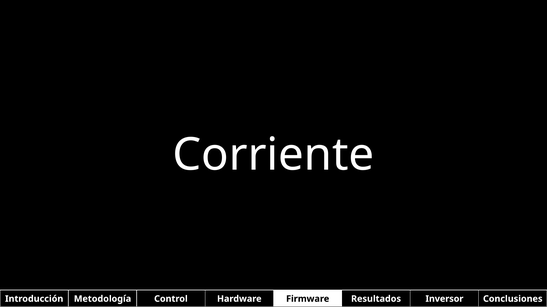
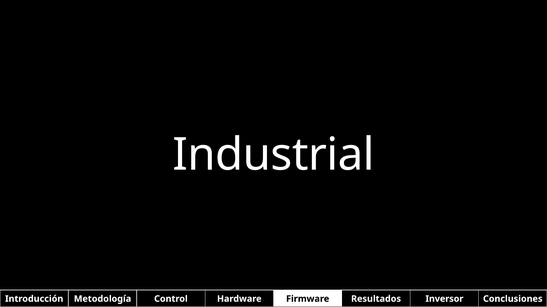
Corriente: Corriente -> Industrial
